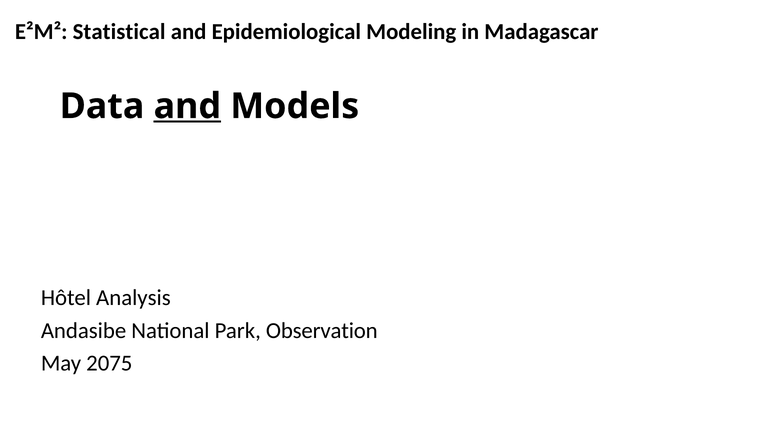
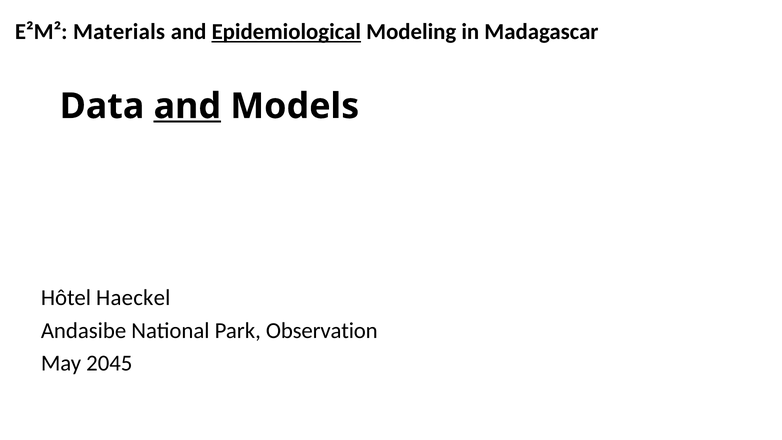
Statistical: Statistical -> Materials
Epidemiological underline: none -> present
Analysis: Analysis -> Haeckel
2075: 2075 -> 2045
